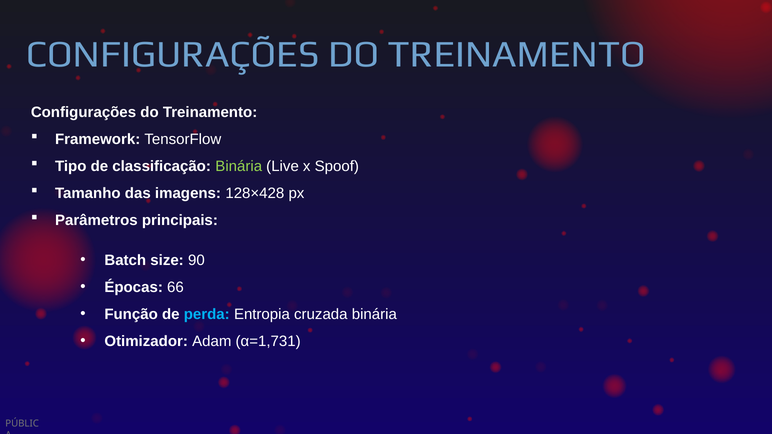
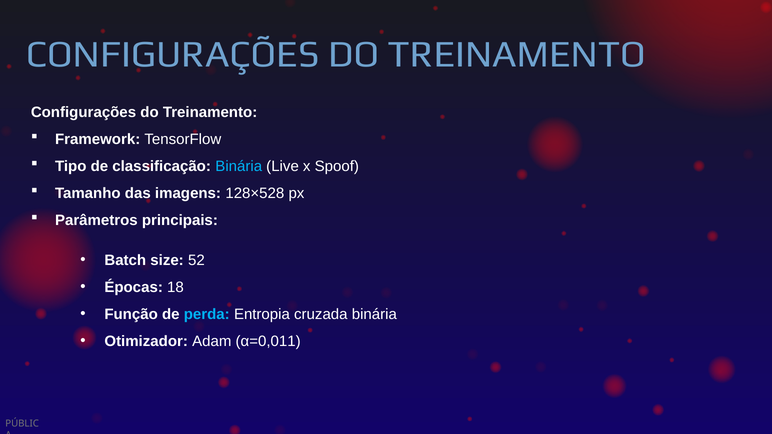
Binária at (239, 166) colour: light green -> light blue
128×428: 128×428 -> 128×528
90: 90 -> 52
66: 66 -> 18
α=1,731: α=1,731 -> α=0,011
